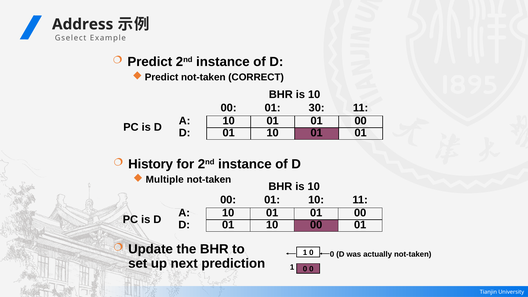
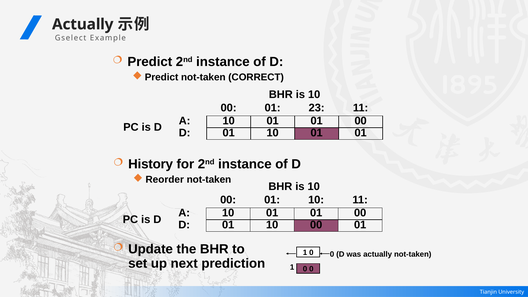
Address at (83, 24): Address -> Actually
30: 30 -> 23
Multiple: Multiple -> Reorder
